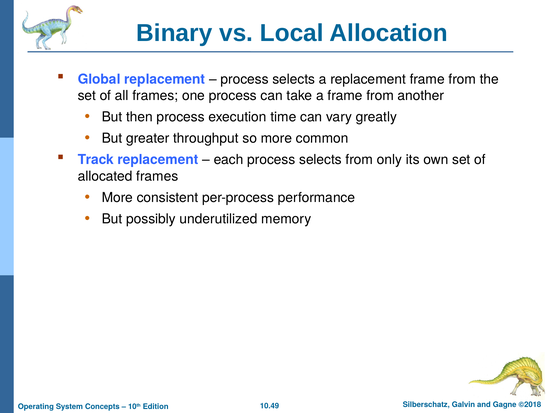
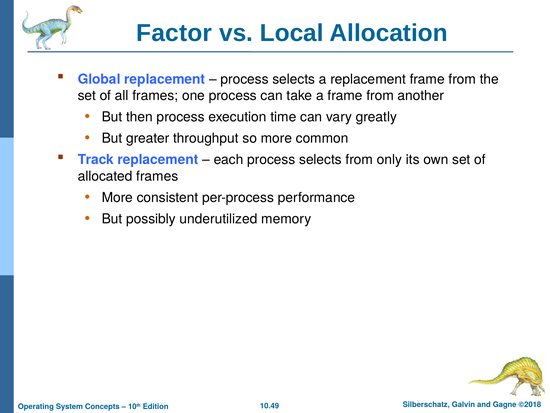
Binary: Binary -> Factor
